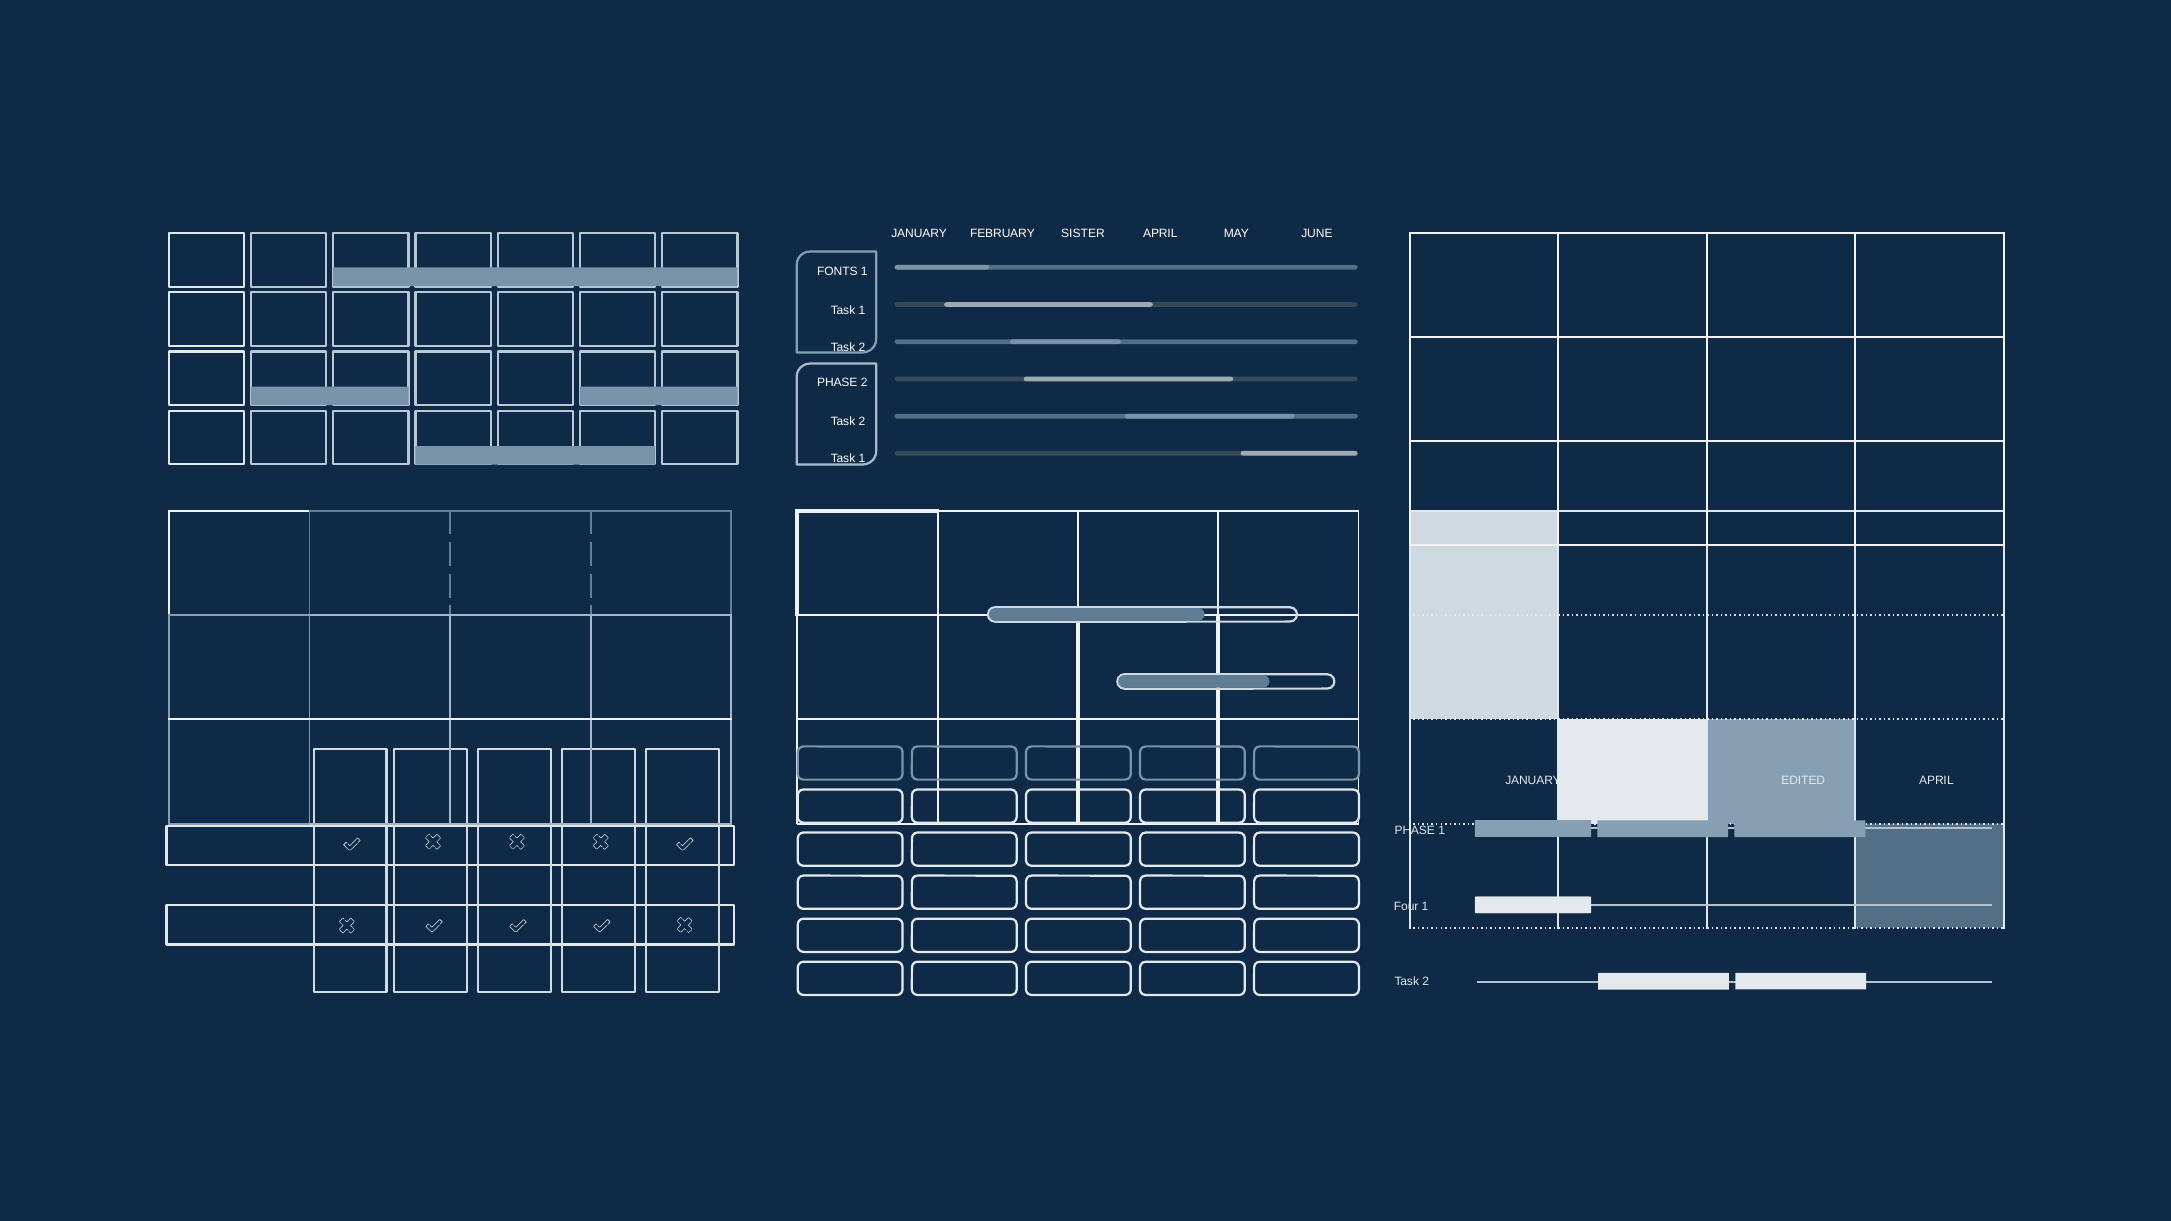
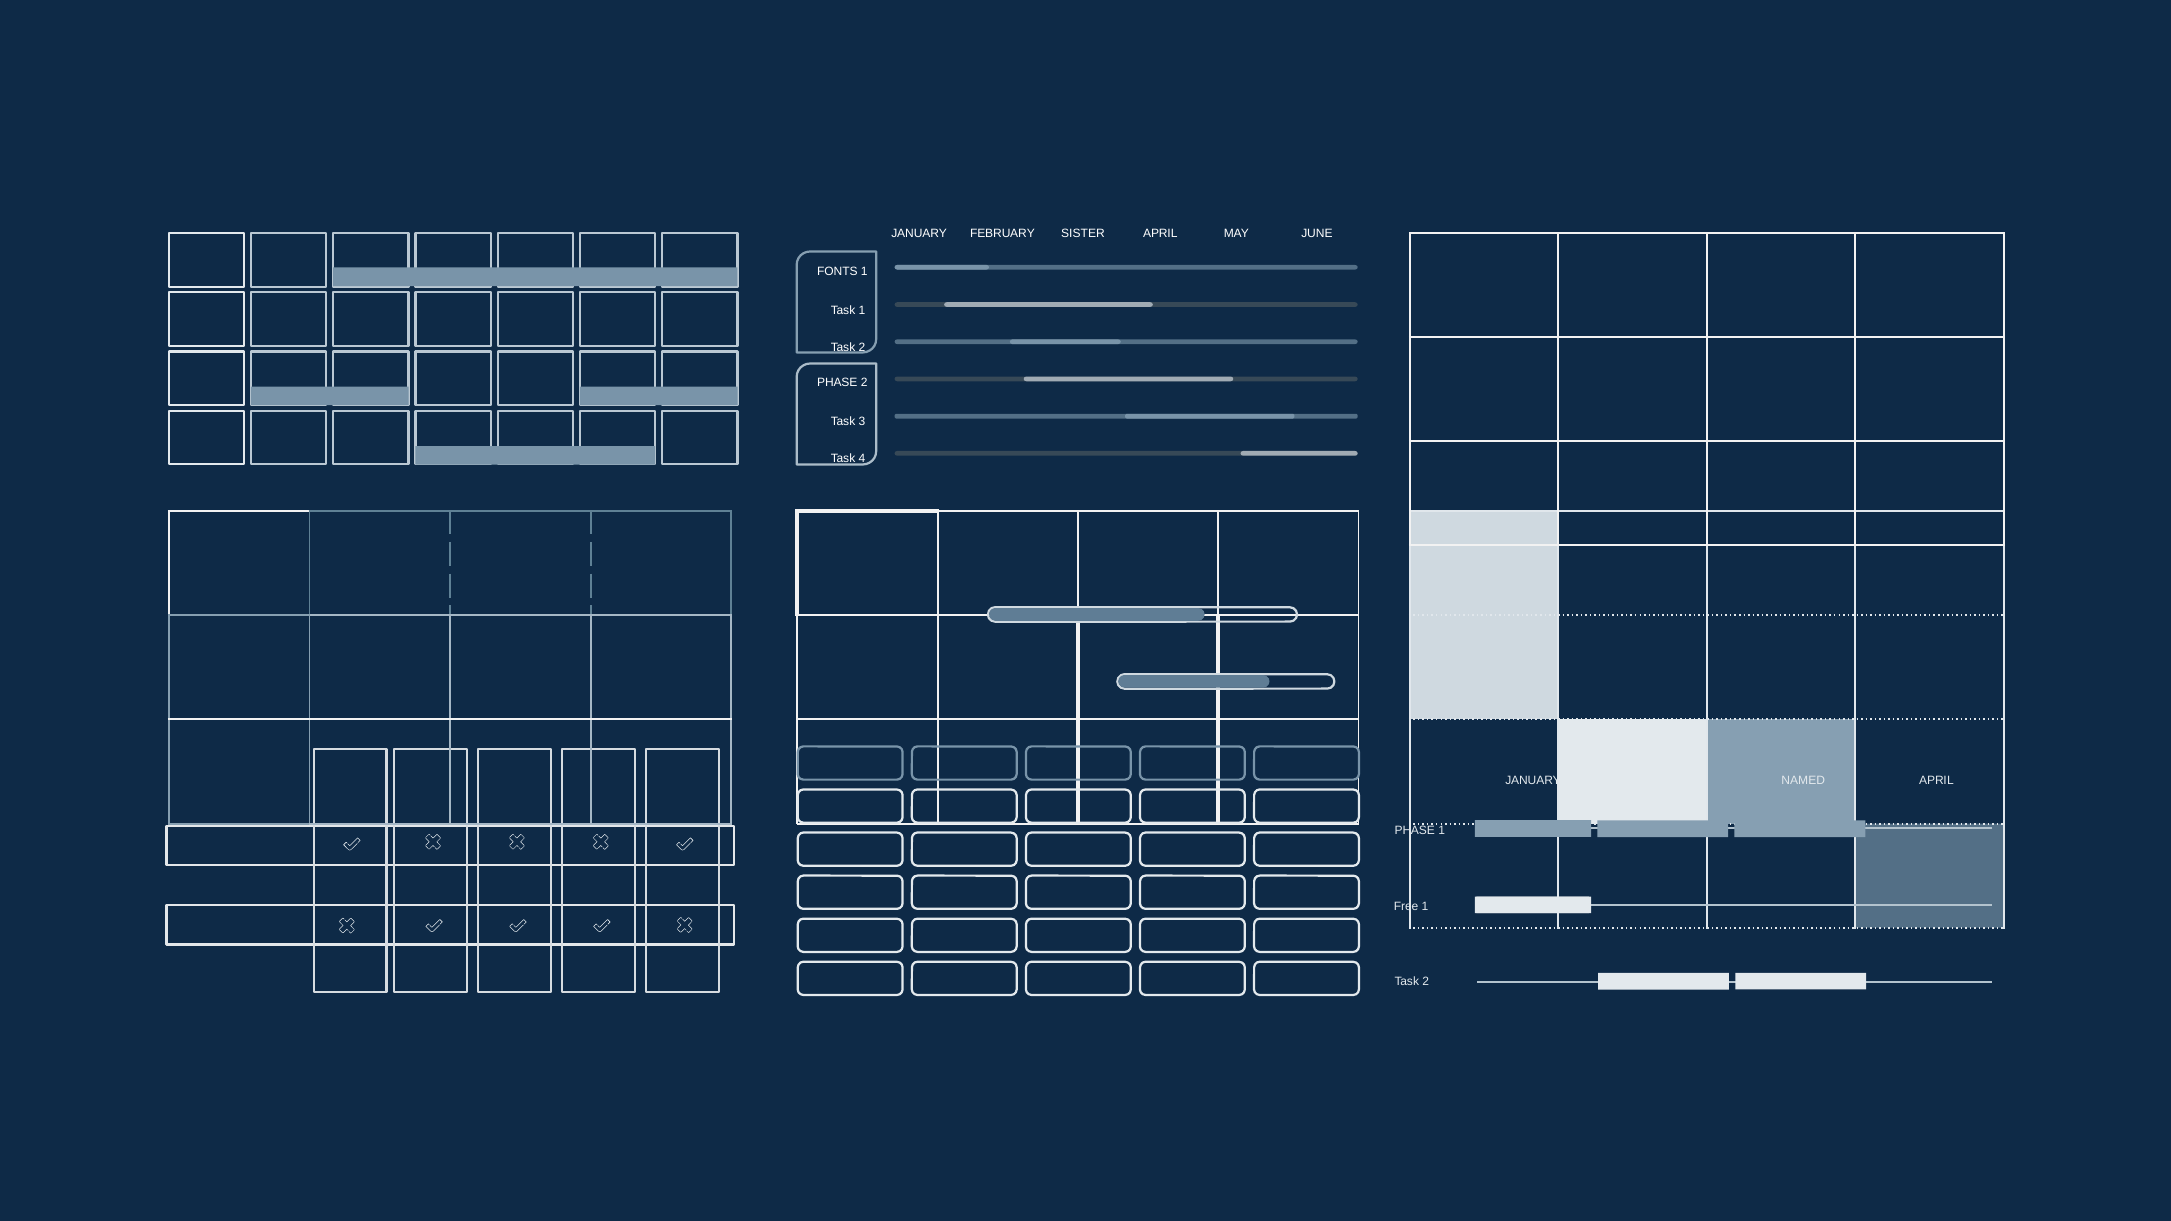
2 at (862, 422): 2 -> 3
1 at (862, 459): 1 -> 4
EDITED: EDITED -> NAMED
Four: Four -> Free
